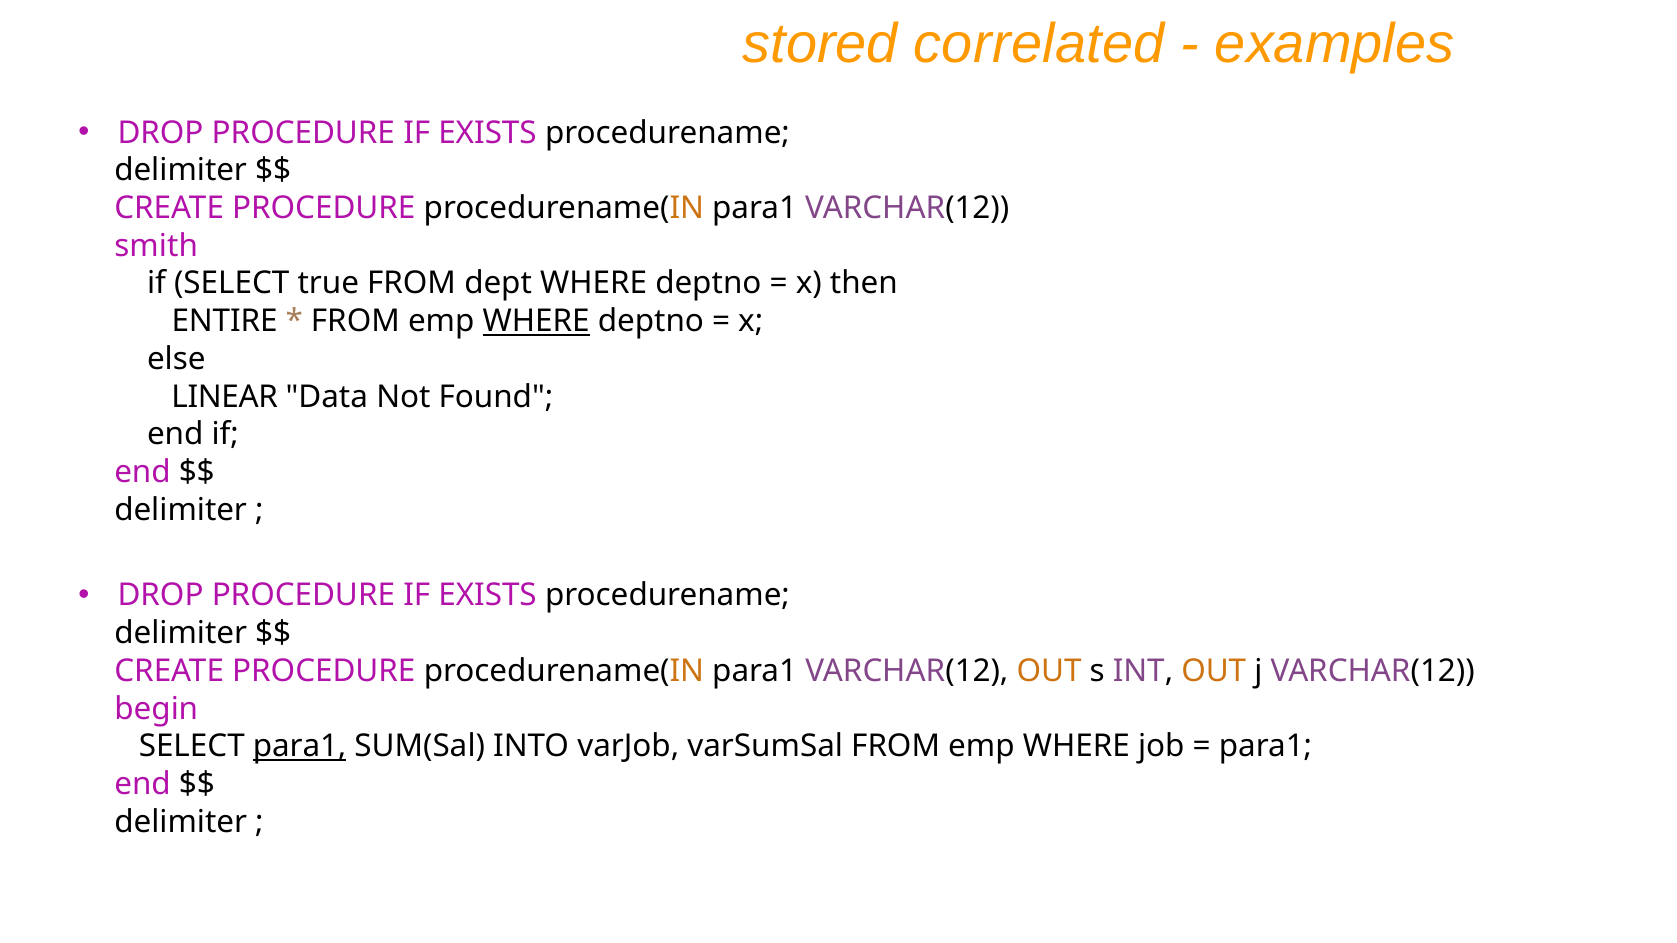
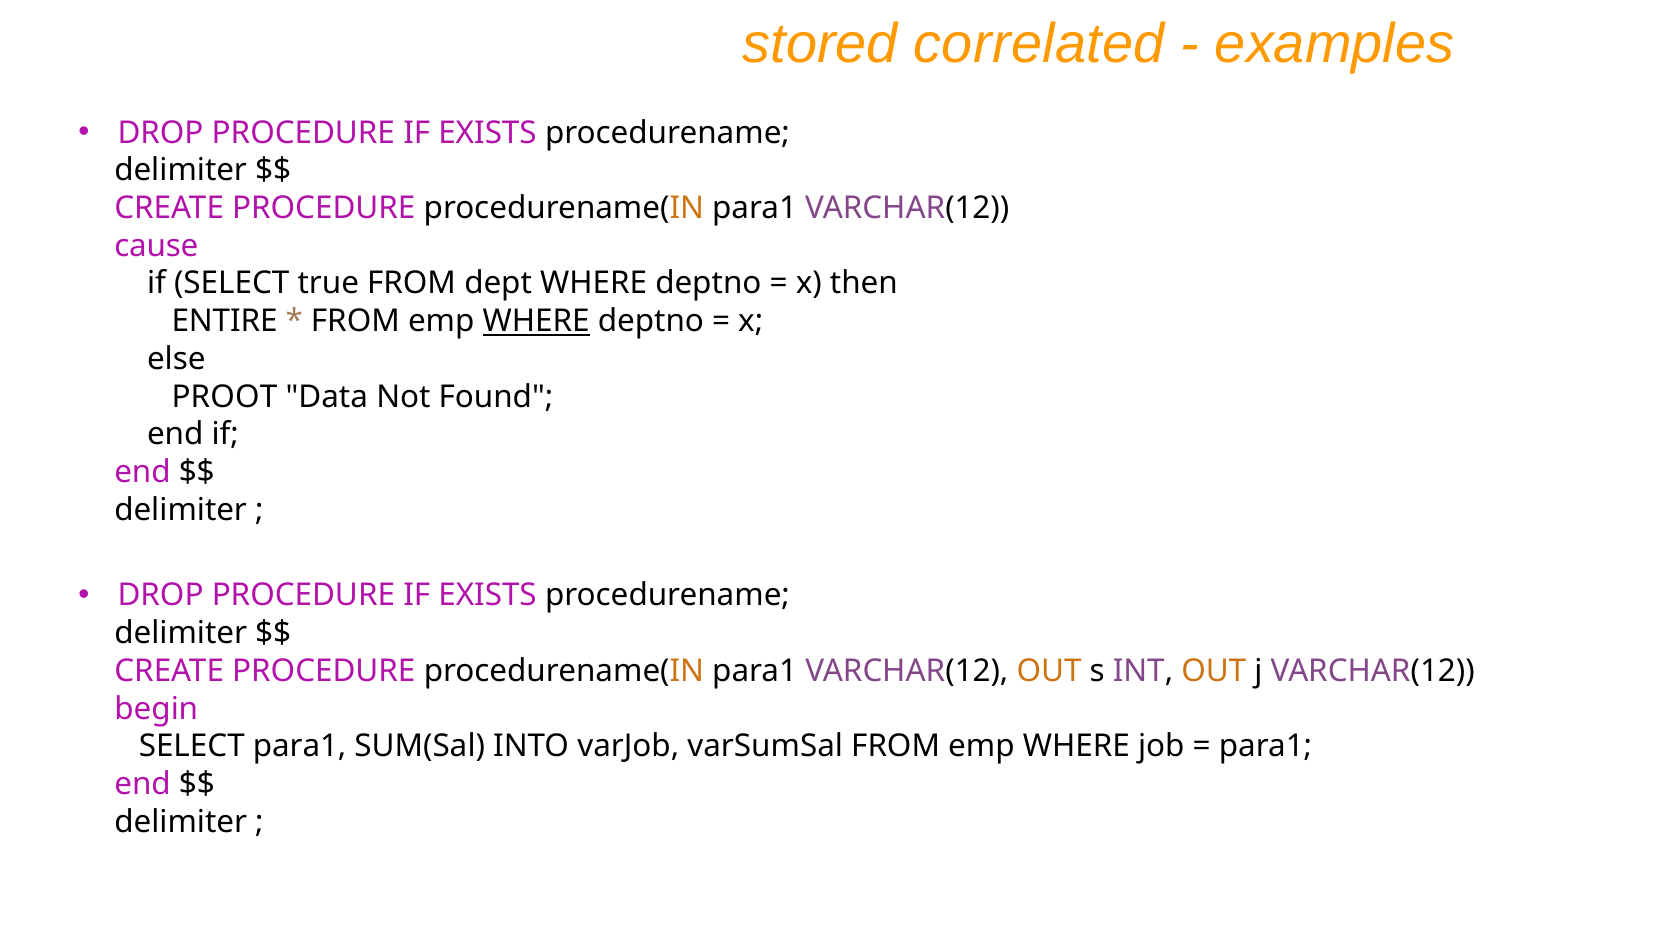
smith: smith -> cause
LINEAR: LINEAR -> PROOT
para1 at (300, 747) underline: present -> none
